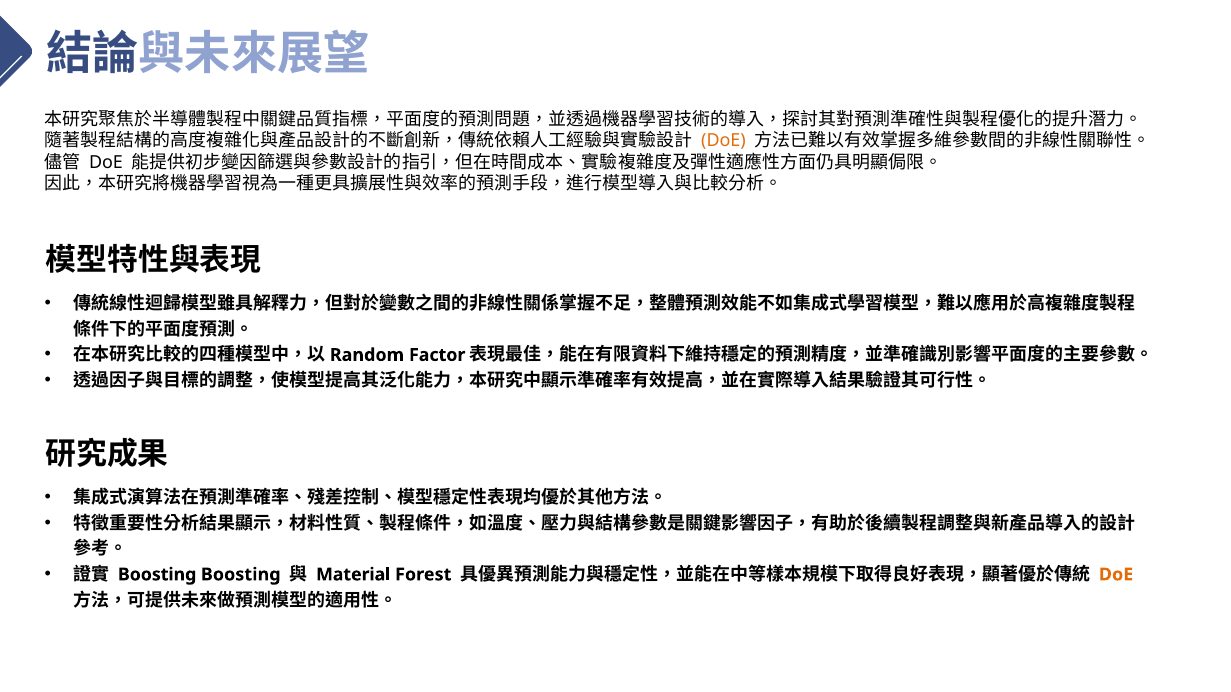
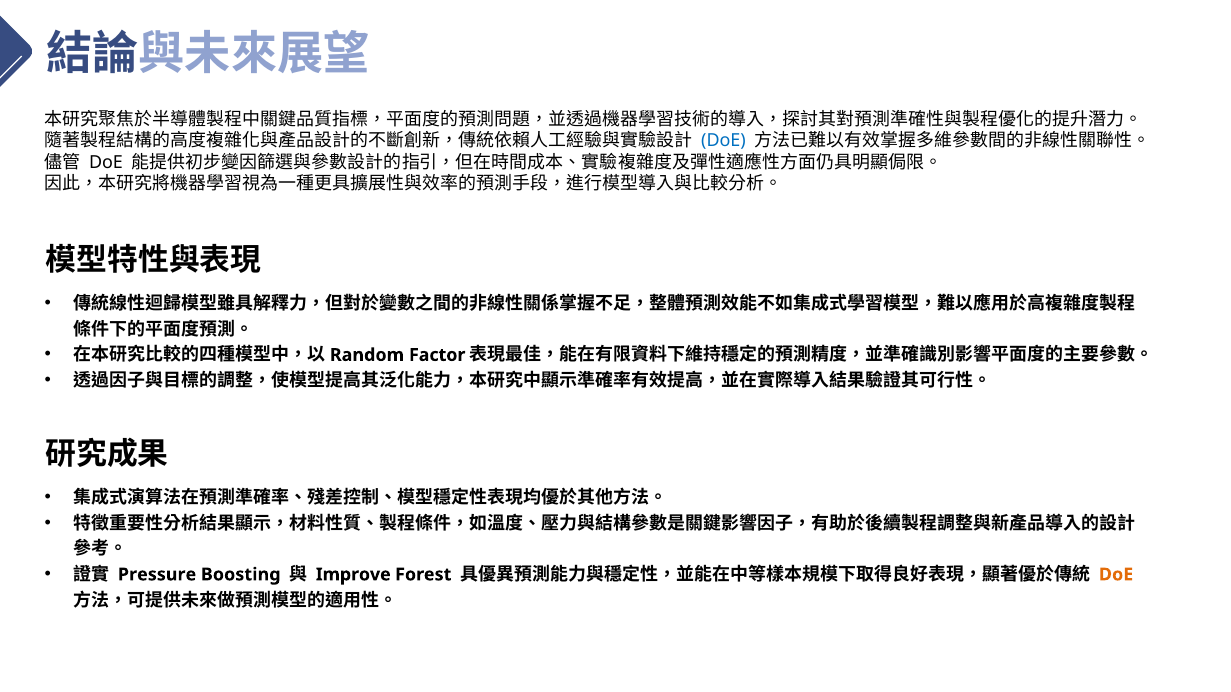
DoE at (723, 141) colour: orange -> blue
Boosting at (157, 575): Boosting -> Pressure
Material: Material -> Improve
